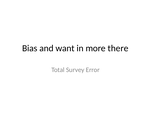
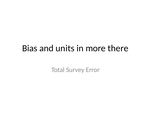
want: want -> units
